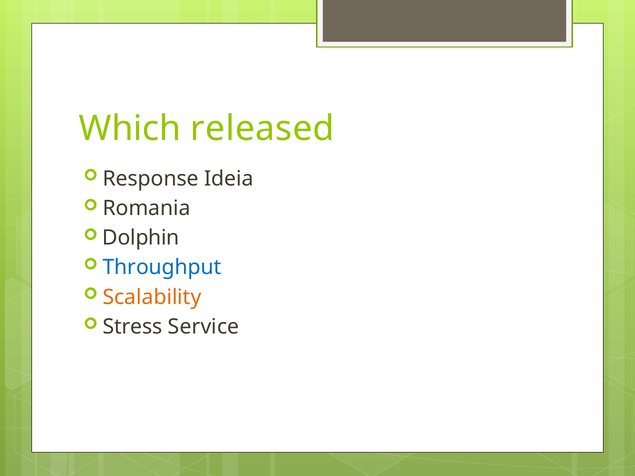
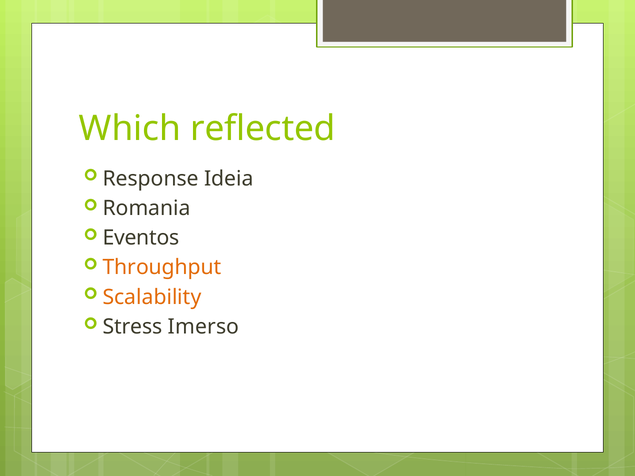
released: released -> reflected
Dolphin: Dolphin -> Eventos
Throughput colour: blue -> orange
Service: Service -> Imerso
